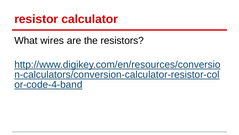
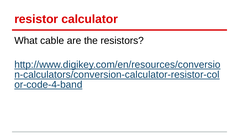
wires: wires -> cable
